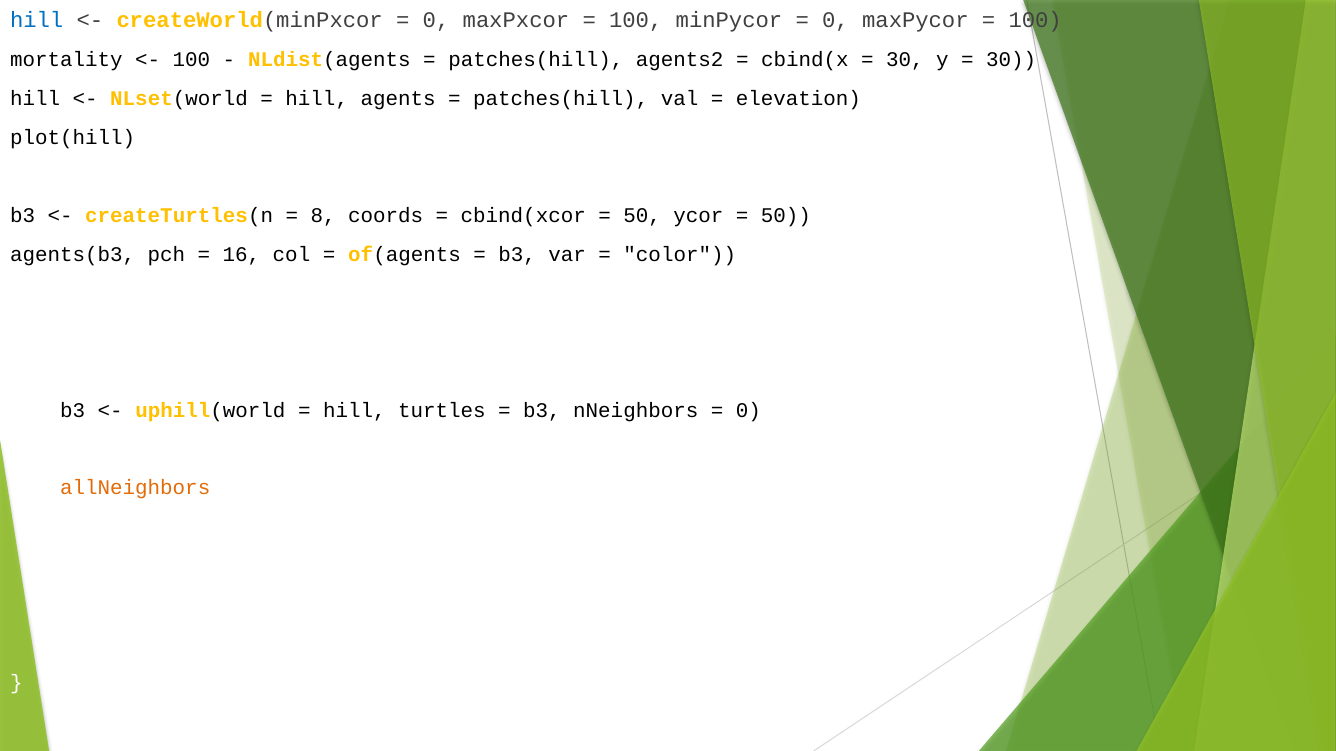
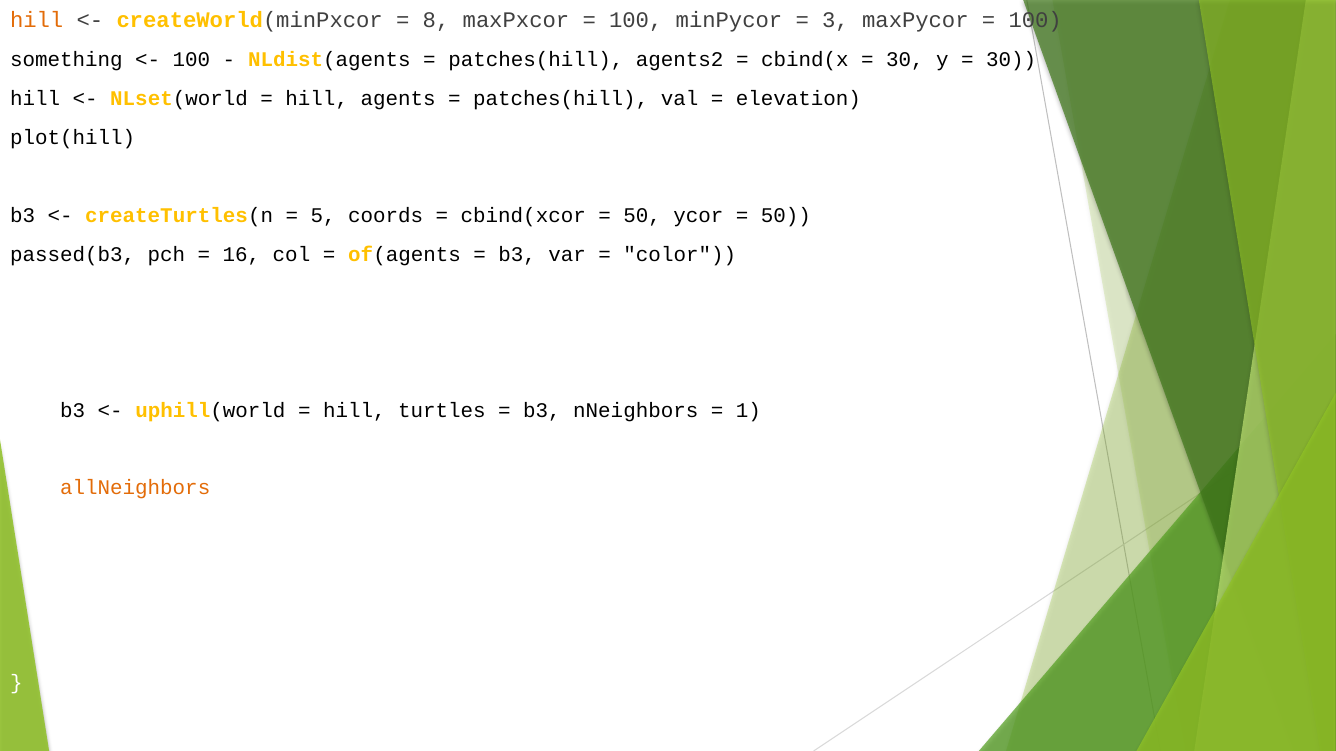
hill at (37, 20) colour: blue -> orange
0 at (436, 20): 0 -> 8
0 at (836, 20): 0 -> 3
mortality: mortality -> something
8 at (323, 216): 8 -> 5
agents(b3: agents(b3 -> passed(b3
0 at (748, 410): 0 -> 1
